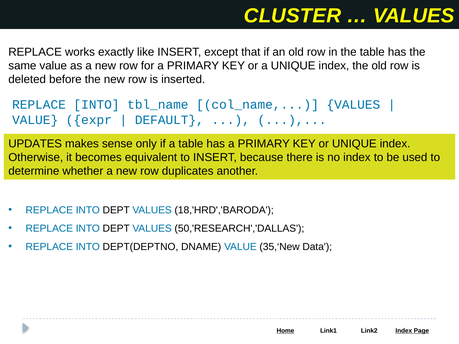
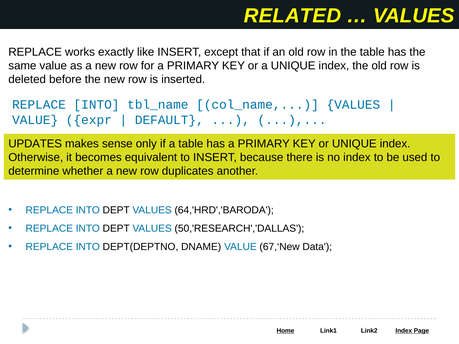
CLUSTER: CLUSTER -> RELATED
18,'HRD','BARODA: 18,'HRD','BARODA -> 64,'HRD','BARODA
35,‘New: 35,‘New -> 67,‘New
